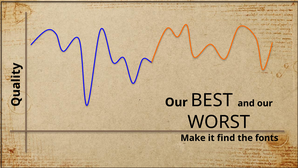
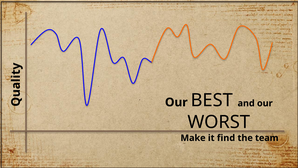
fonts: fonts -> team
